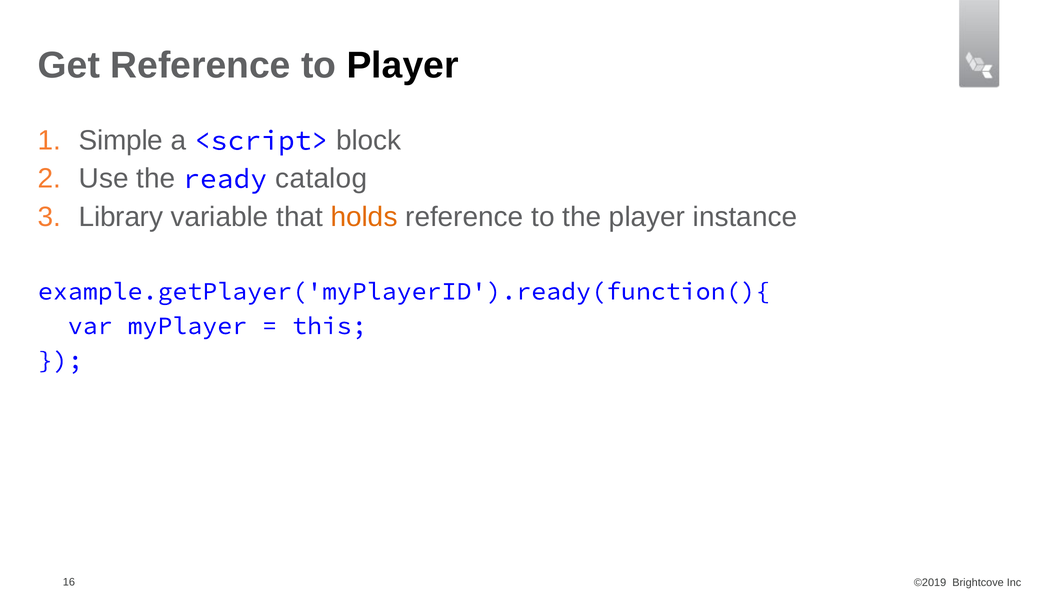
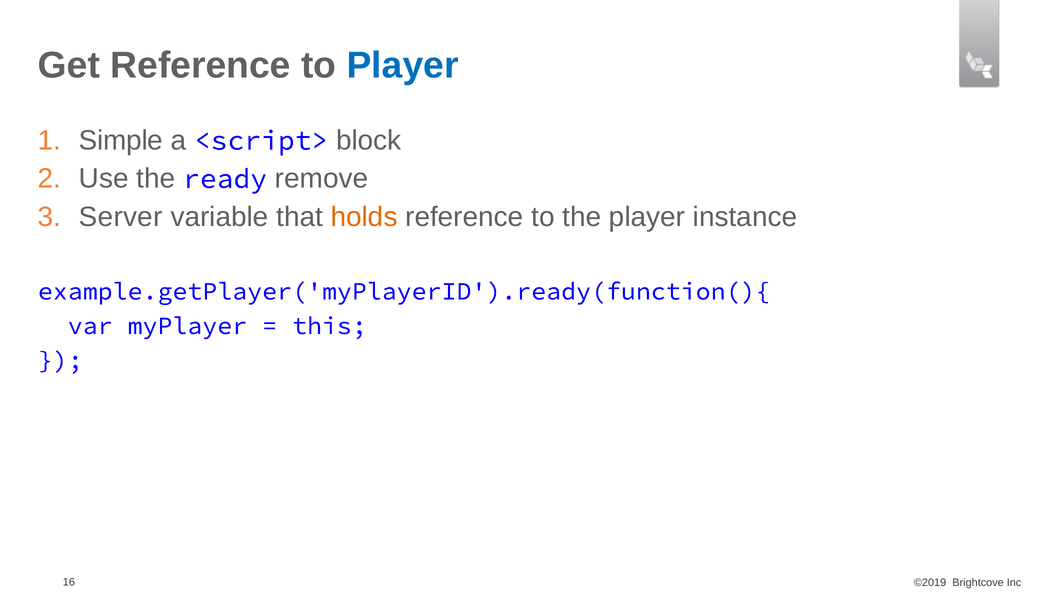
Player at (403, 65) colour: black -> blue
catalog: catalog -> remove
Library: Library -> Server
